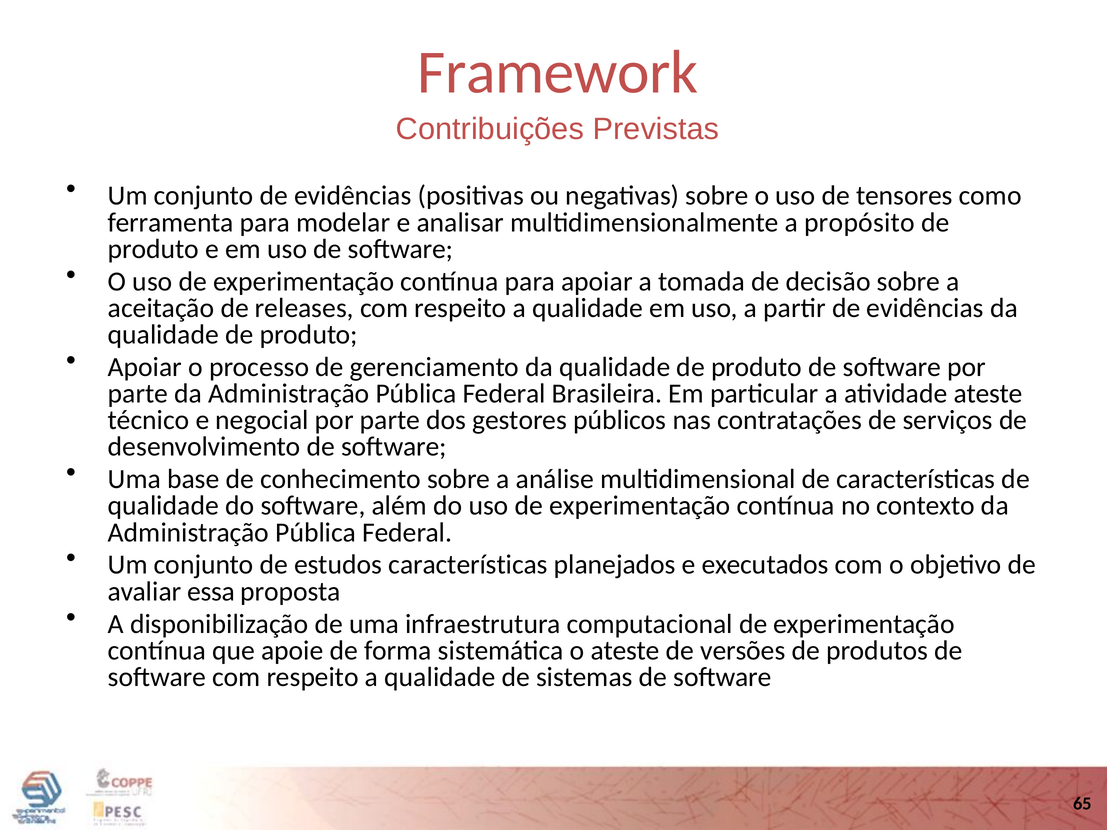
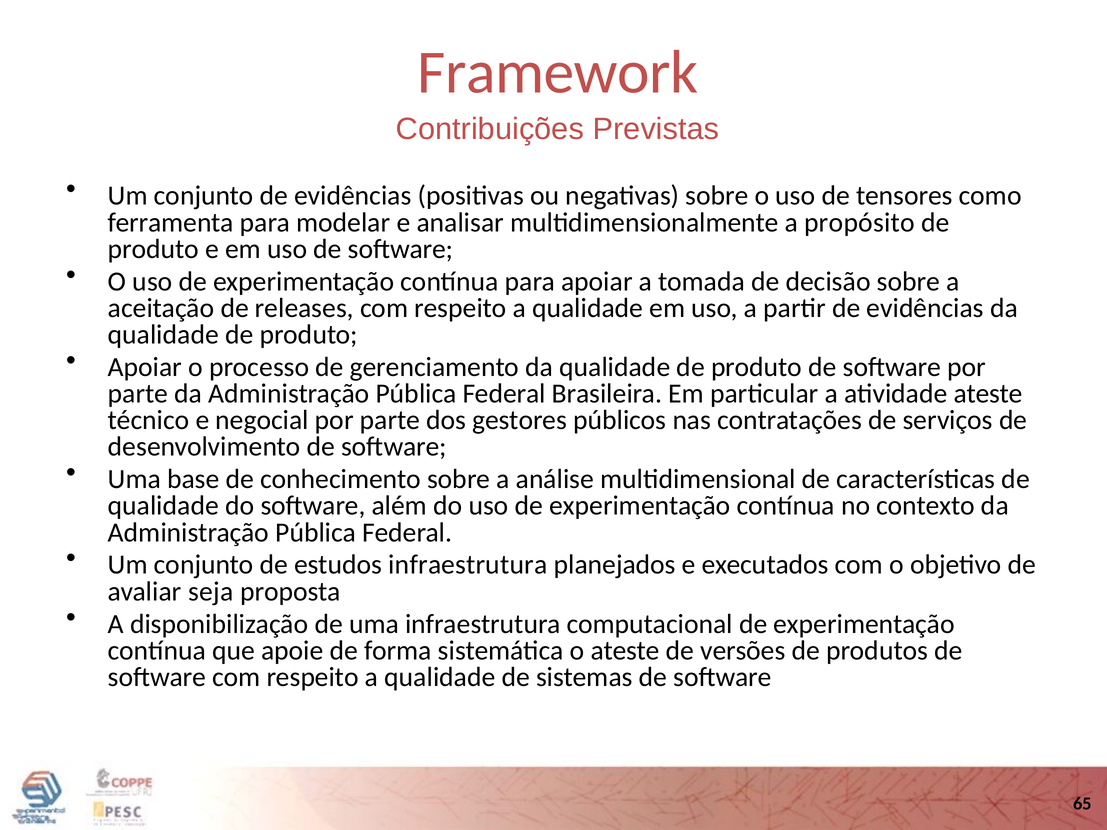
estudos características: características -> infraestrutura
essa: essa -> seja
